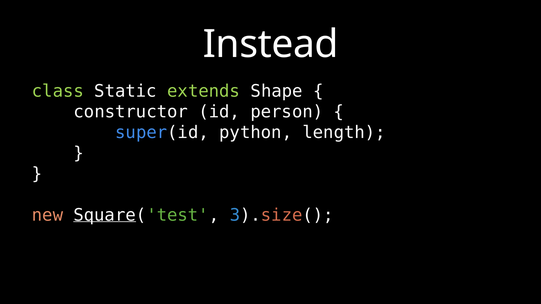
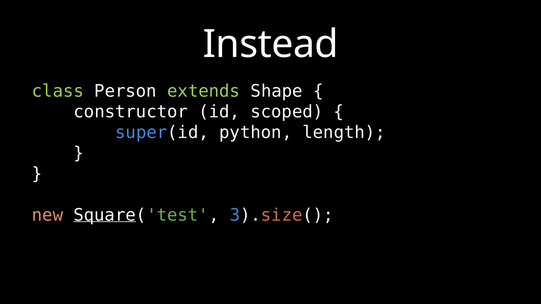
Static: Static -> Person
person: person -> scoped
